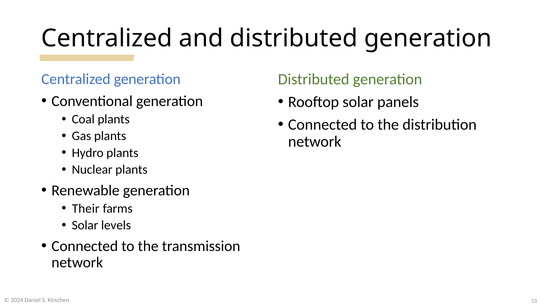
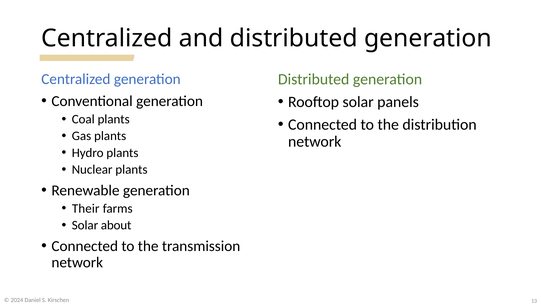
levels: levels -> about
